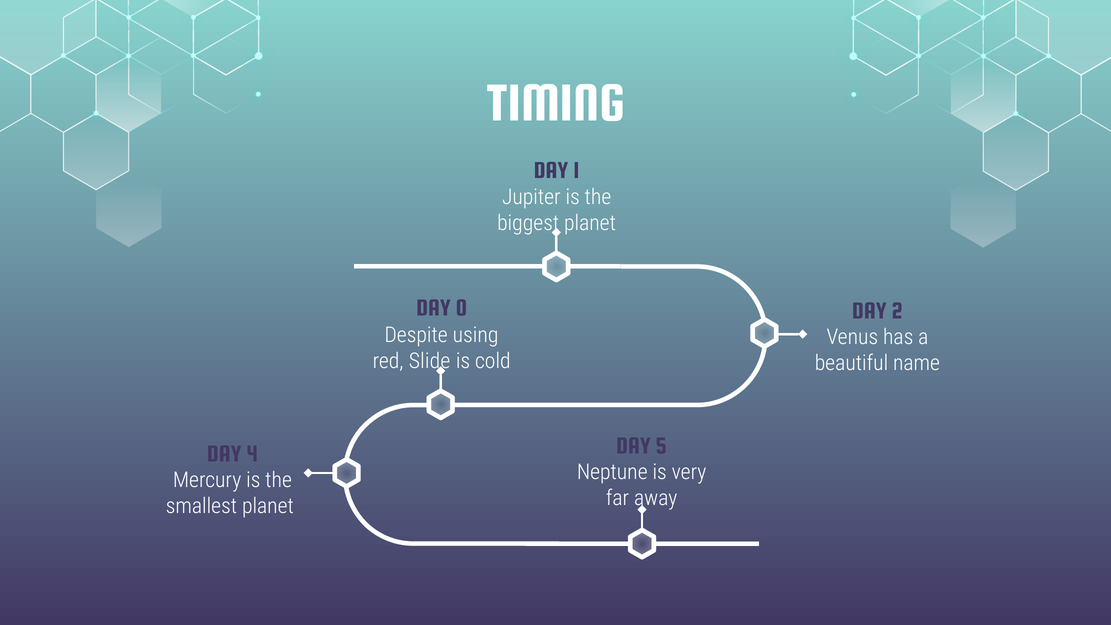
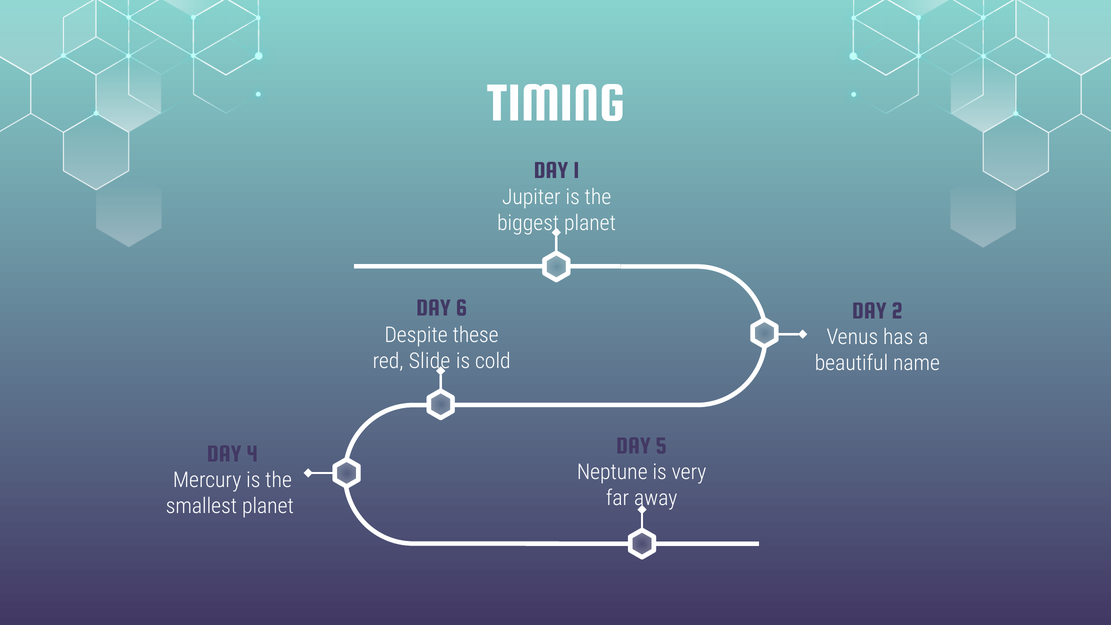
0: 0 -> 6
using: using -> these
